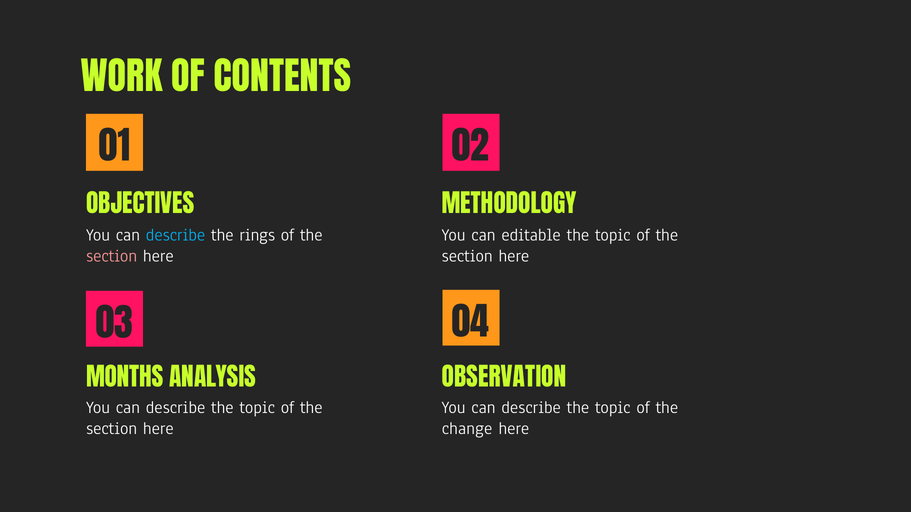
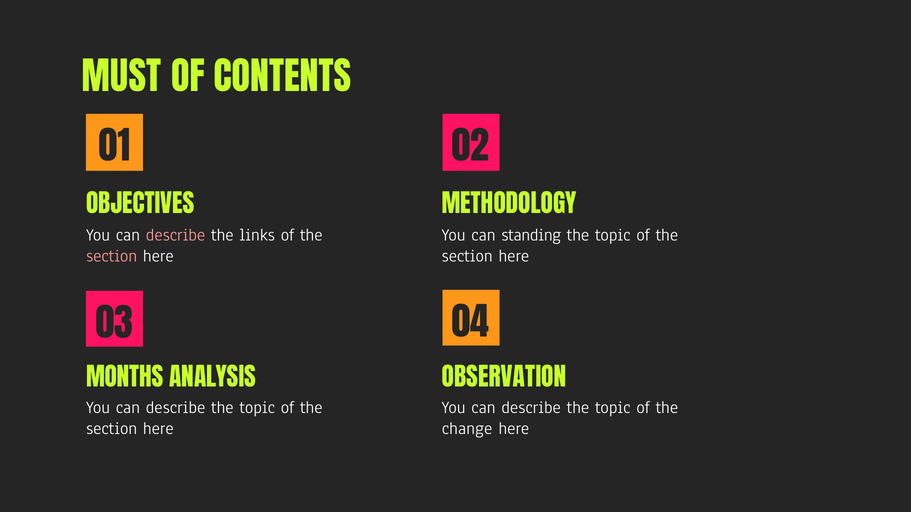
WORK: WORK -> MUST
describe at (176, 235) colour: light blue -> pink
rings: rings -> links
editable: editable -> standing
